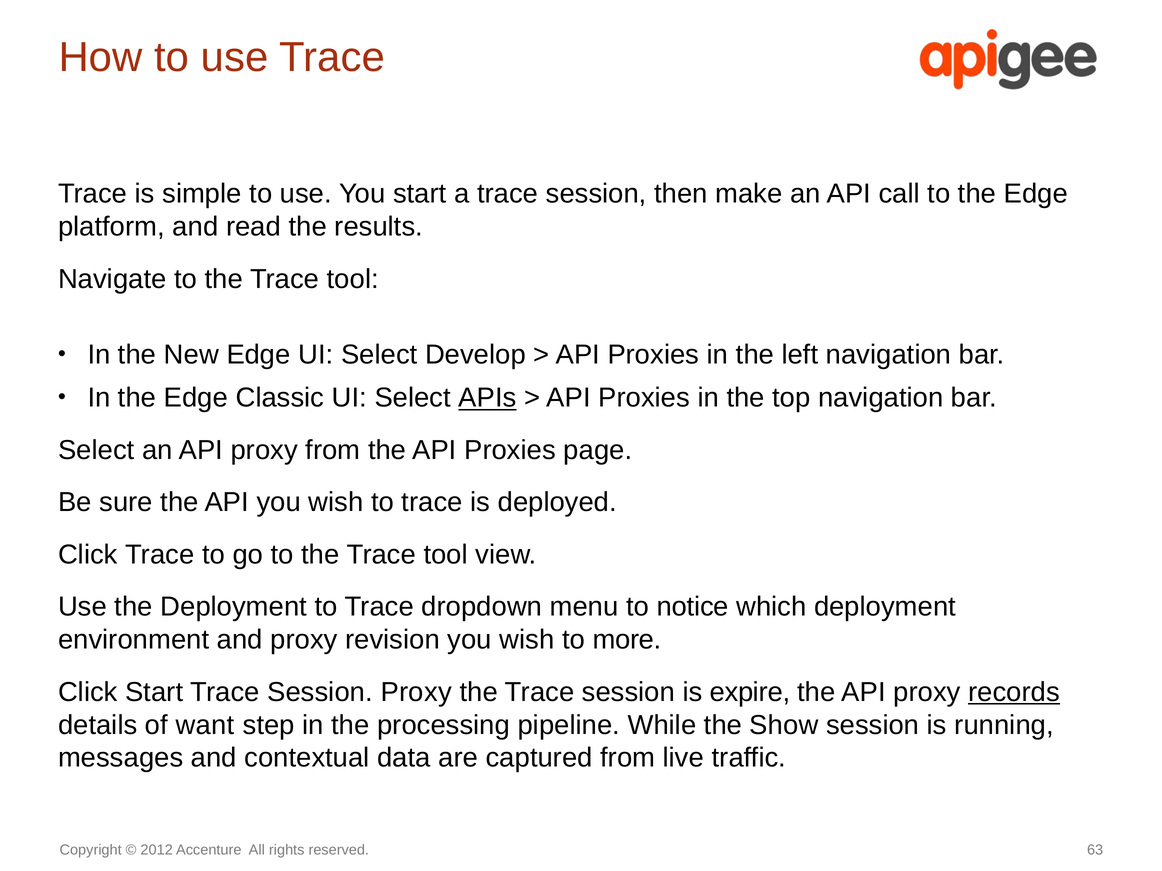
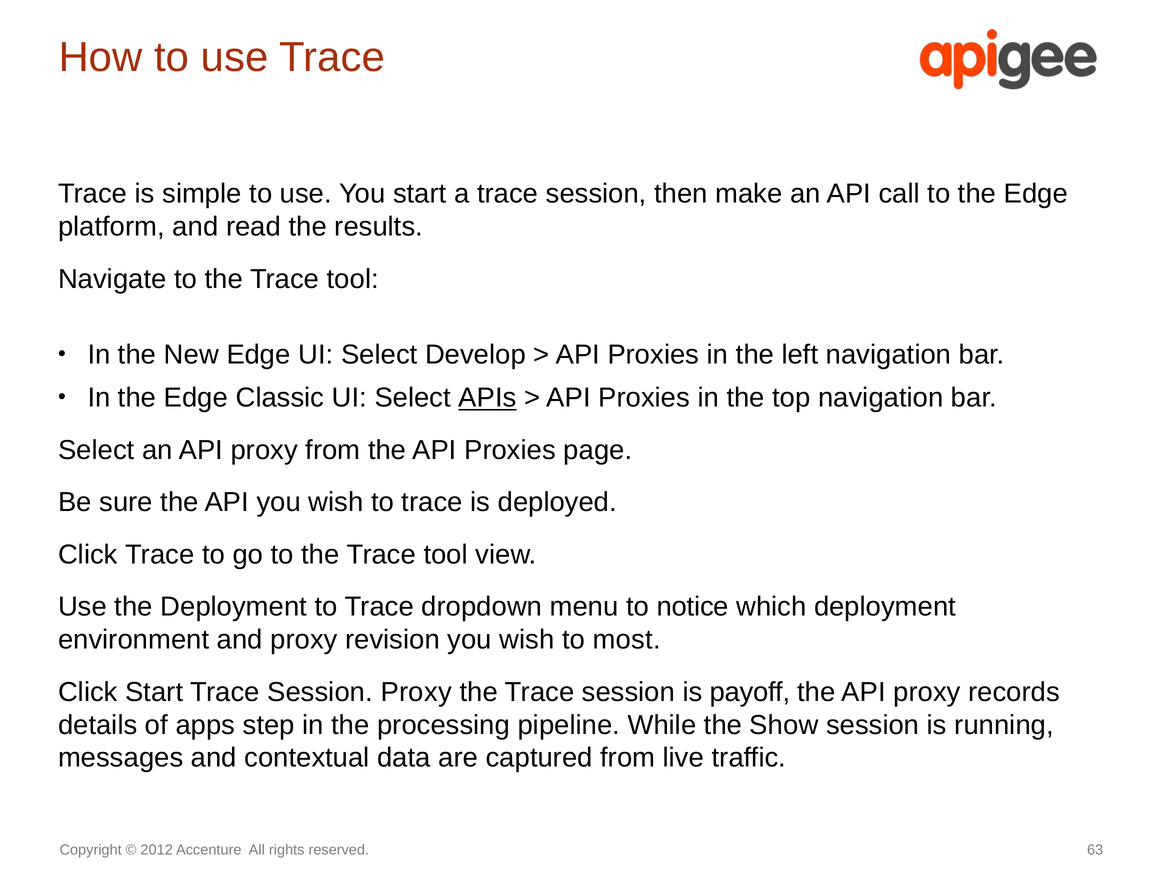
more: more -> most
expire: expire -> payoff
records underline: present -> none
want: want -> apps
